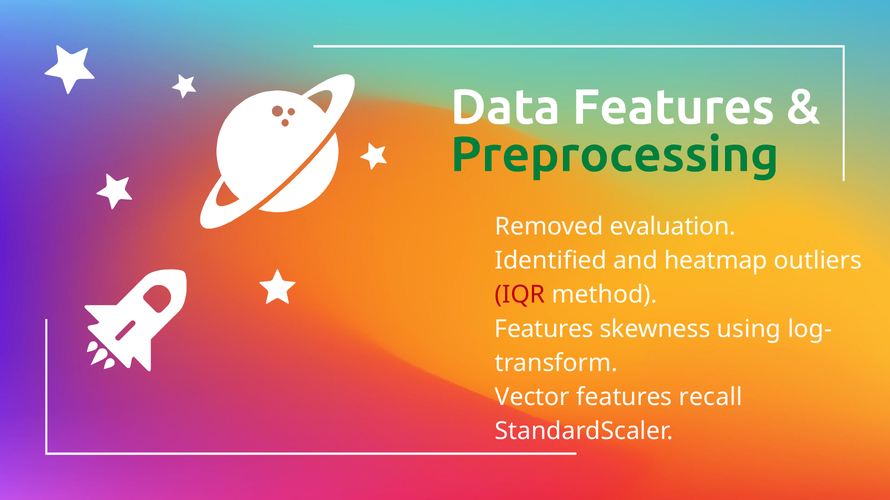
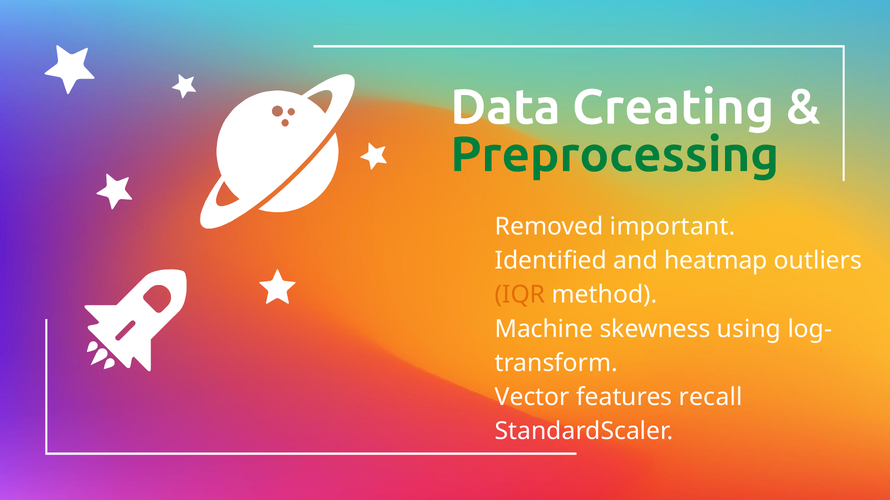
Data Features: Features -> Creating
evaluation: evaluation -> important
IQR colour: red -> orange
Features at (544, 329): Features -> Machine
